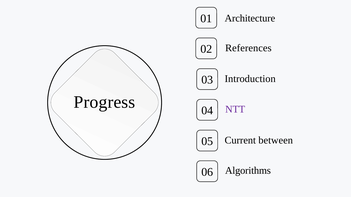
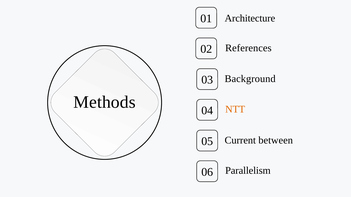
Introduction: Introduction -> Background
Progress: Progress -> Methods
NTT colour: purple -> orange
Algorithms: Algorithms -> Parallelism
